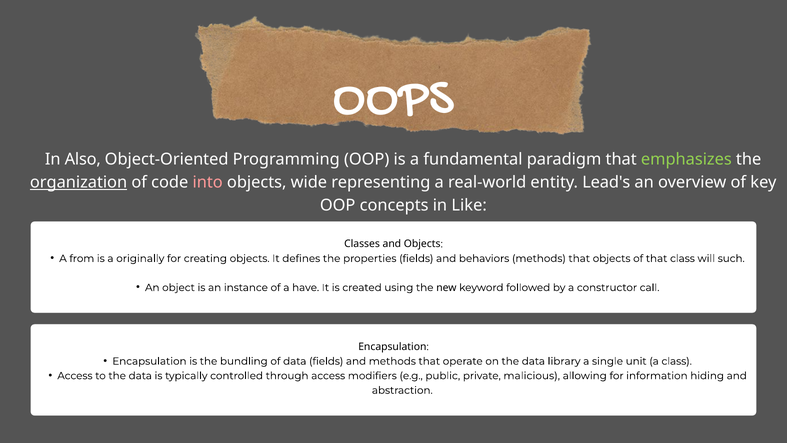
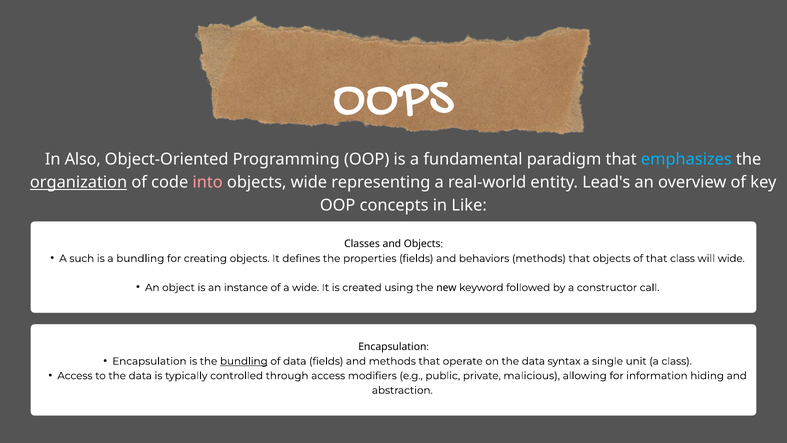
emphasizes colour: light green -> light blue
from: from -> such
a originally: originally -> bundling
will such: such -> wide
a have: have -> wide
bundling at (244, 361) underline: none -> present
library: library -> syntax
